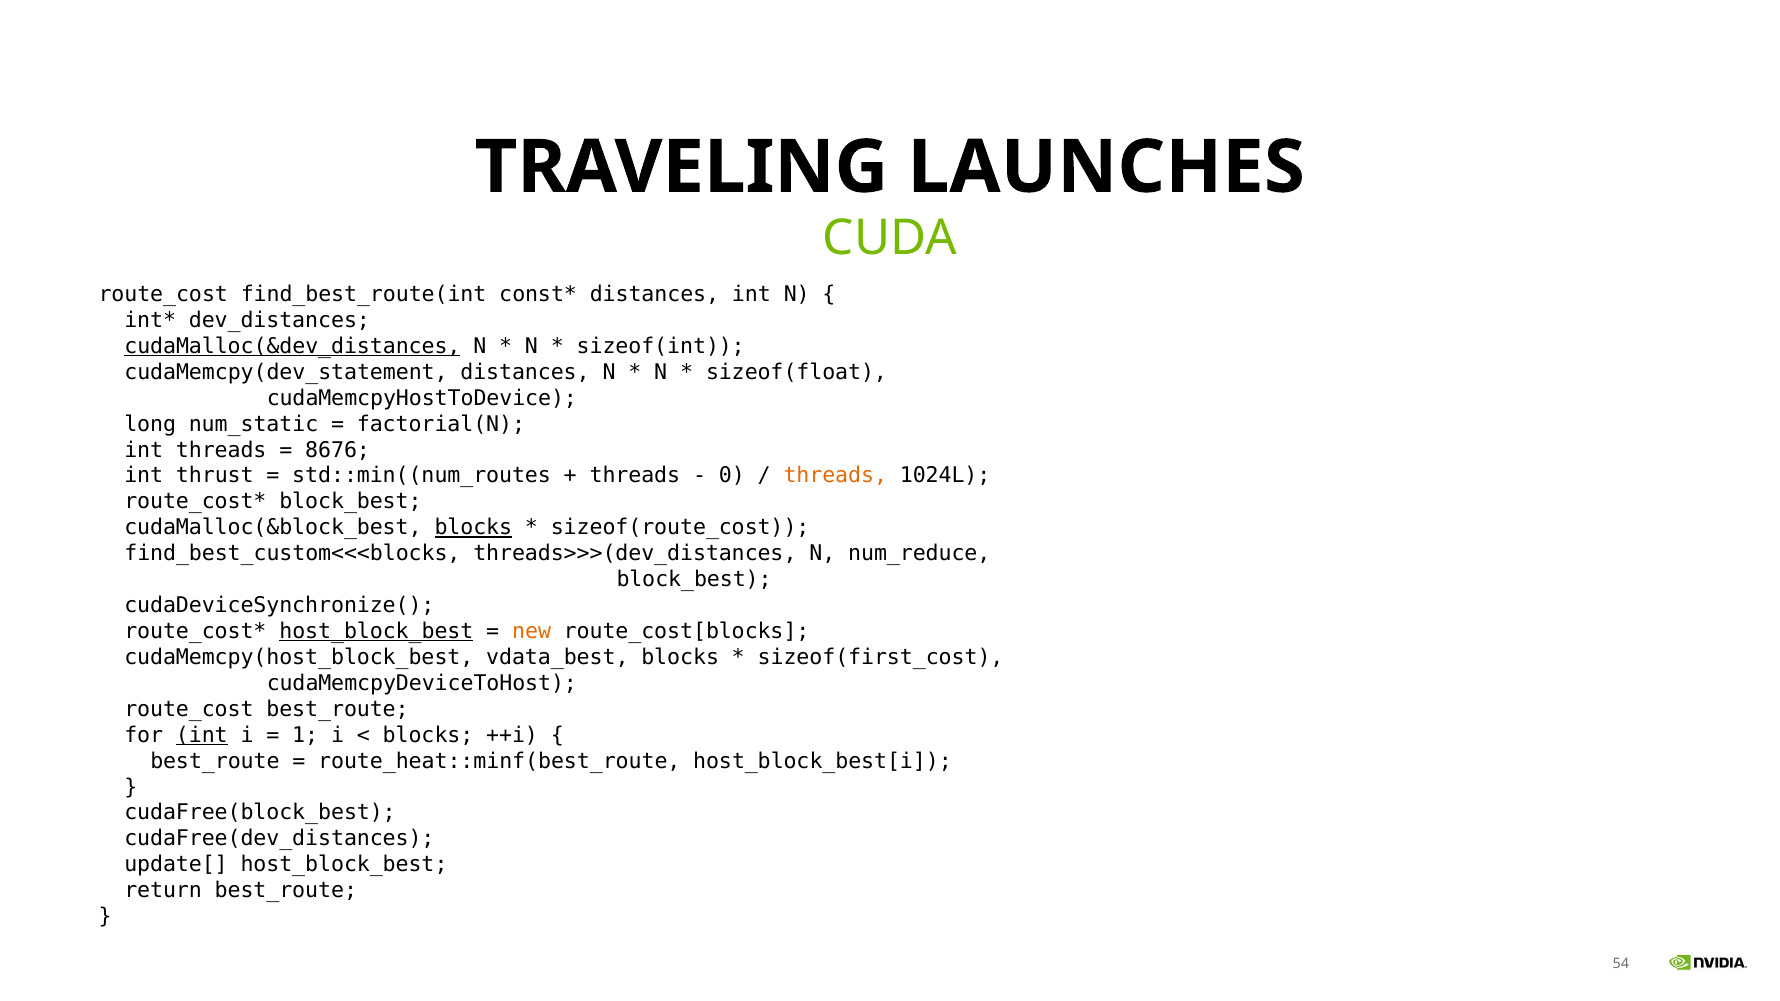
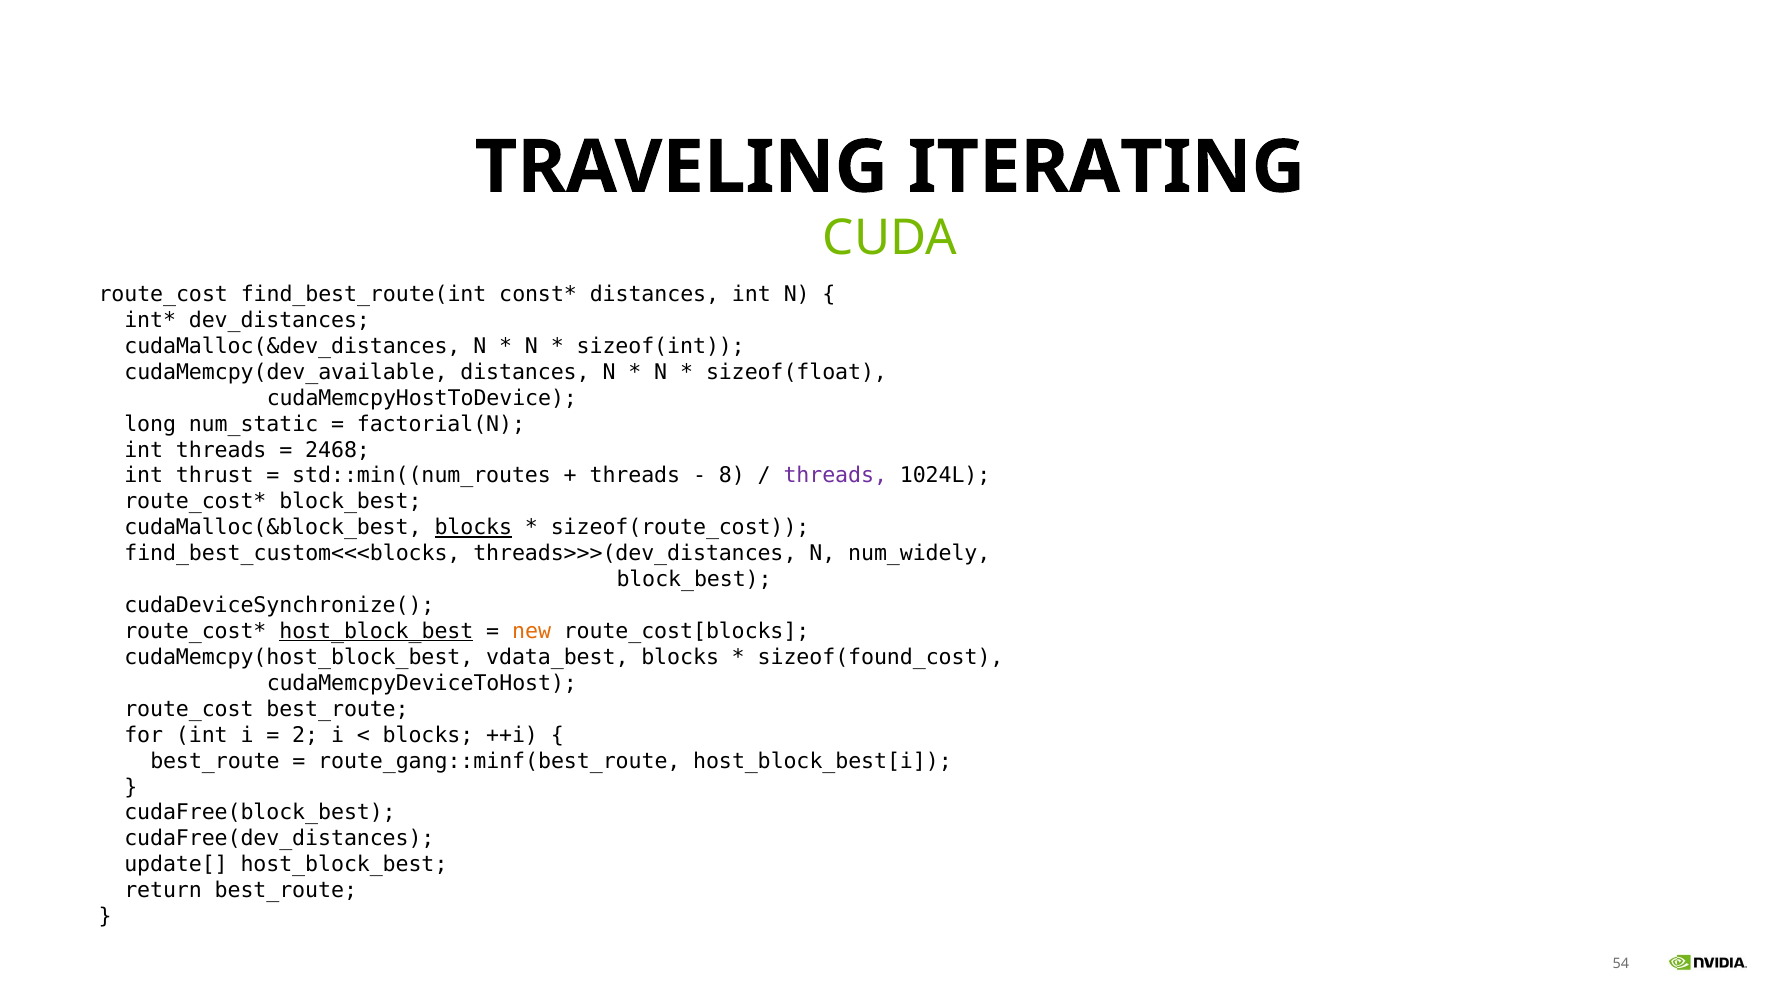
LAUNCHES: LAUNCHES -> ITERATING
cudaMalloc(&dev_distances underline: present -> none
cudaMemcpy(dev_statement: cudaMemcpy(dev_statement -> cudaMemcpy(dev_available
8676: 8676 -> 2468
0: 0 -> 8
threads at (835, 476) colour: orange -> purple
num_reduce: num_reduce -> num_widely
sizeof(first_cost: sizeof(first_cost -> sizeof(found_cost
int at (202, 735) underline: present -> none
1: 1 -> 2
route_heat::minf(best_route: route_heat::minf(best_route -> route_gang::minf(best_route
